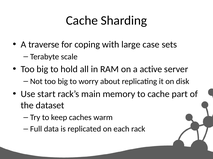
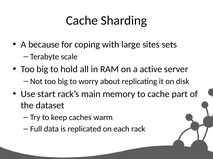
traverse: traverse -> because
case: case -> sites
